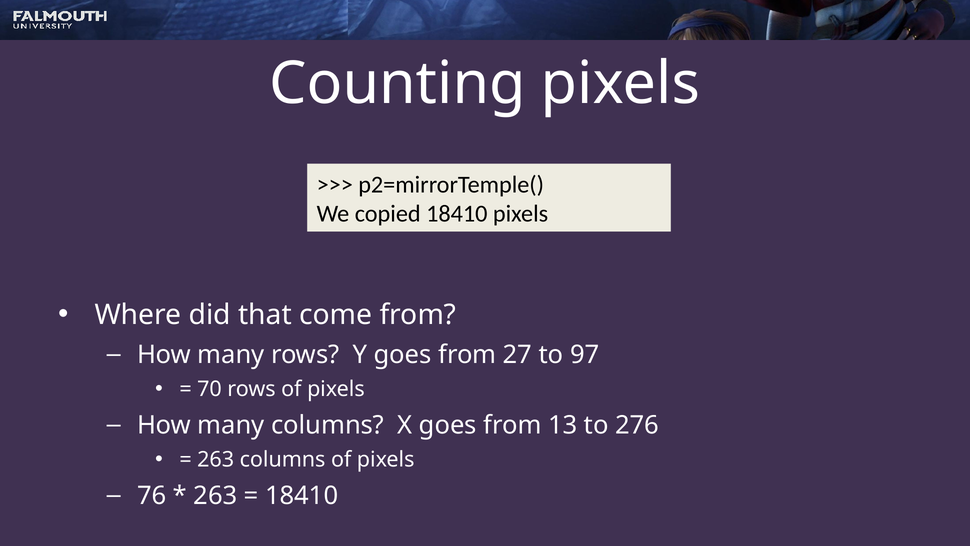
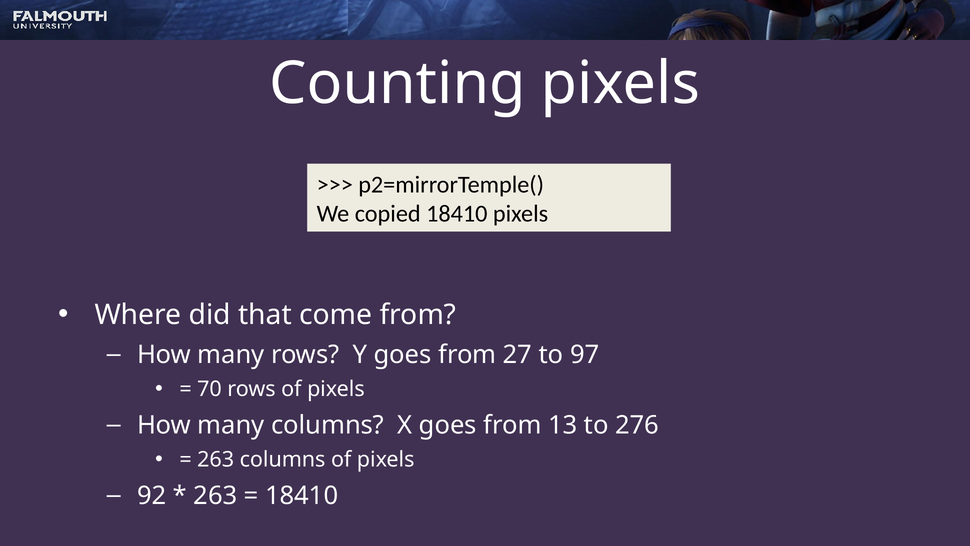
76: 76 -> 92
